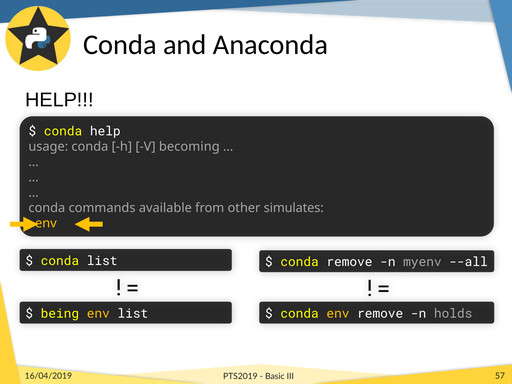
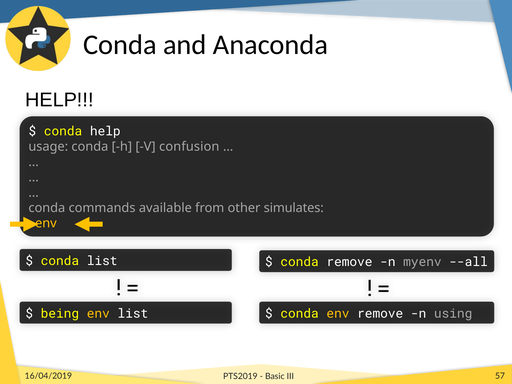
becoming: becoming -> confusion
holds: holds -> using
